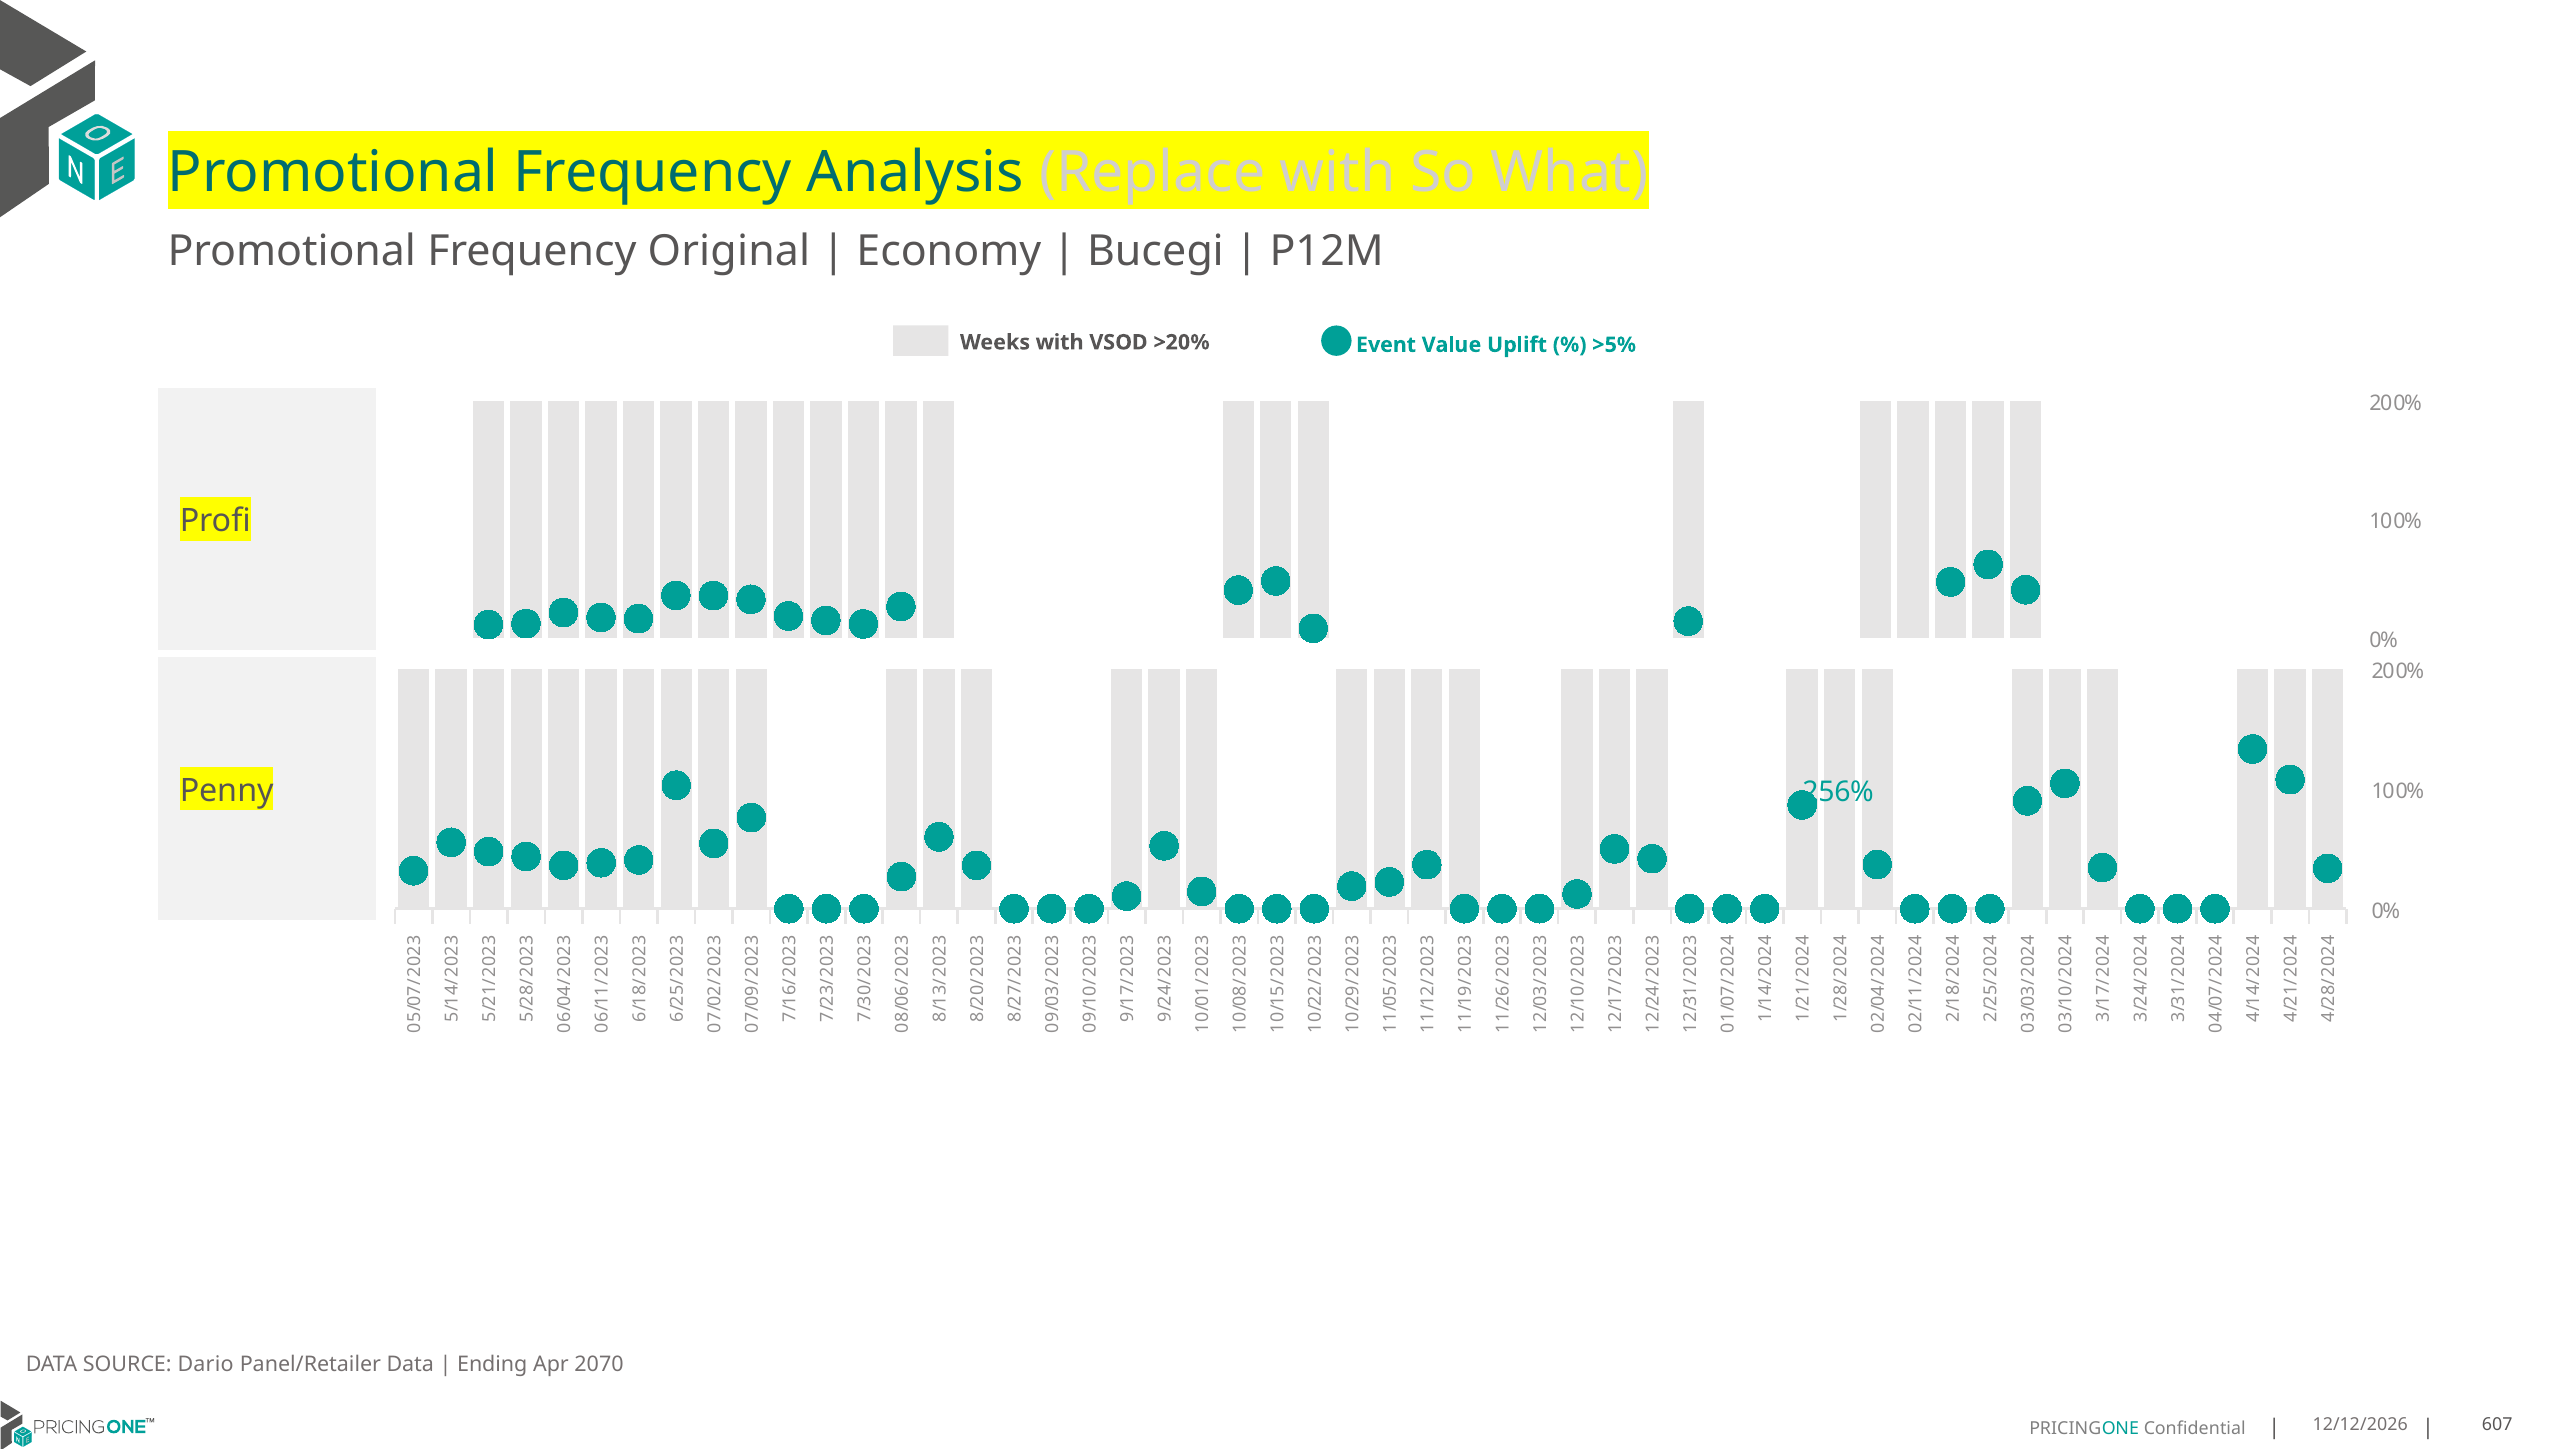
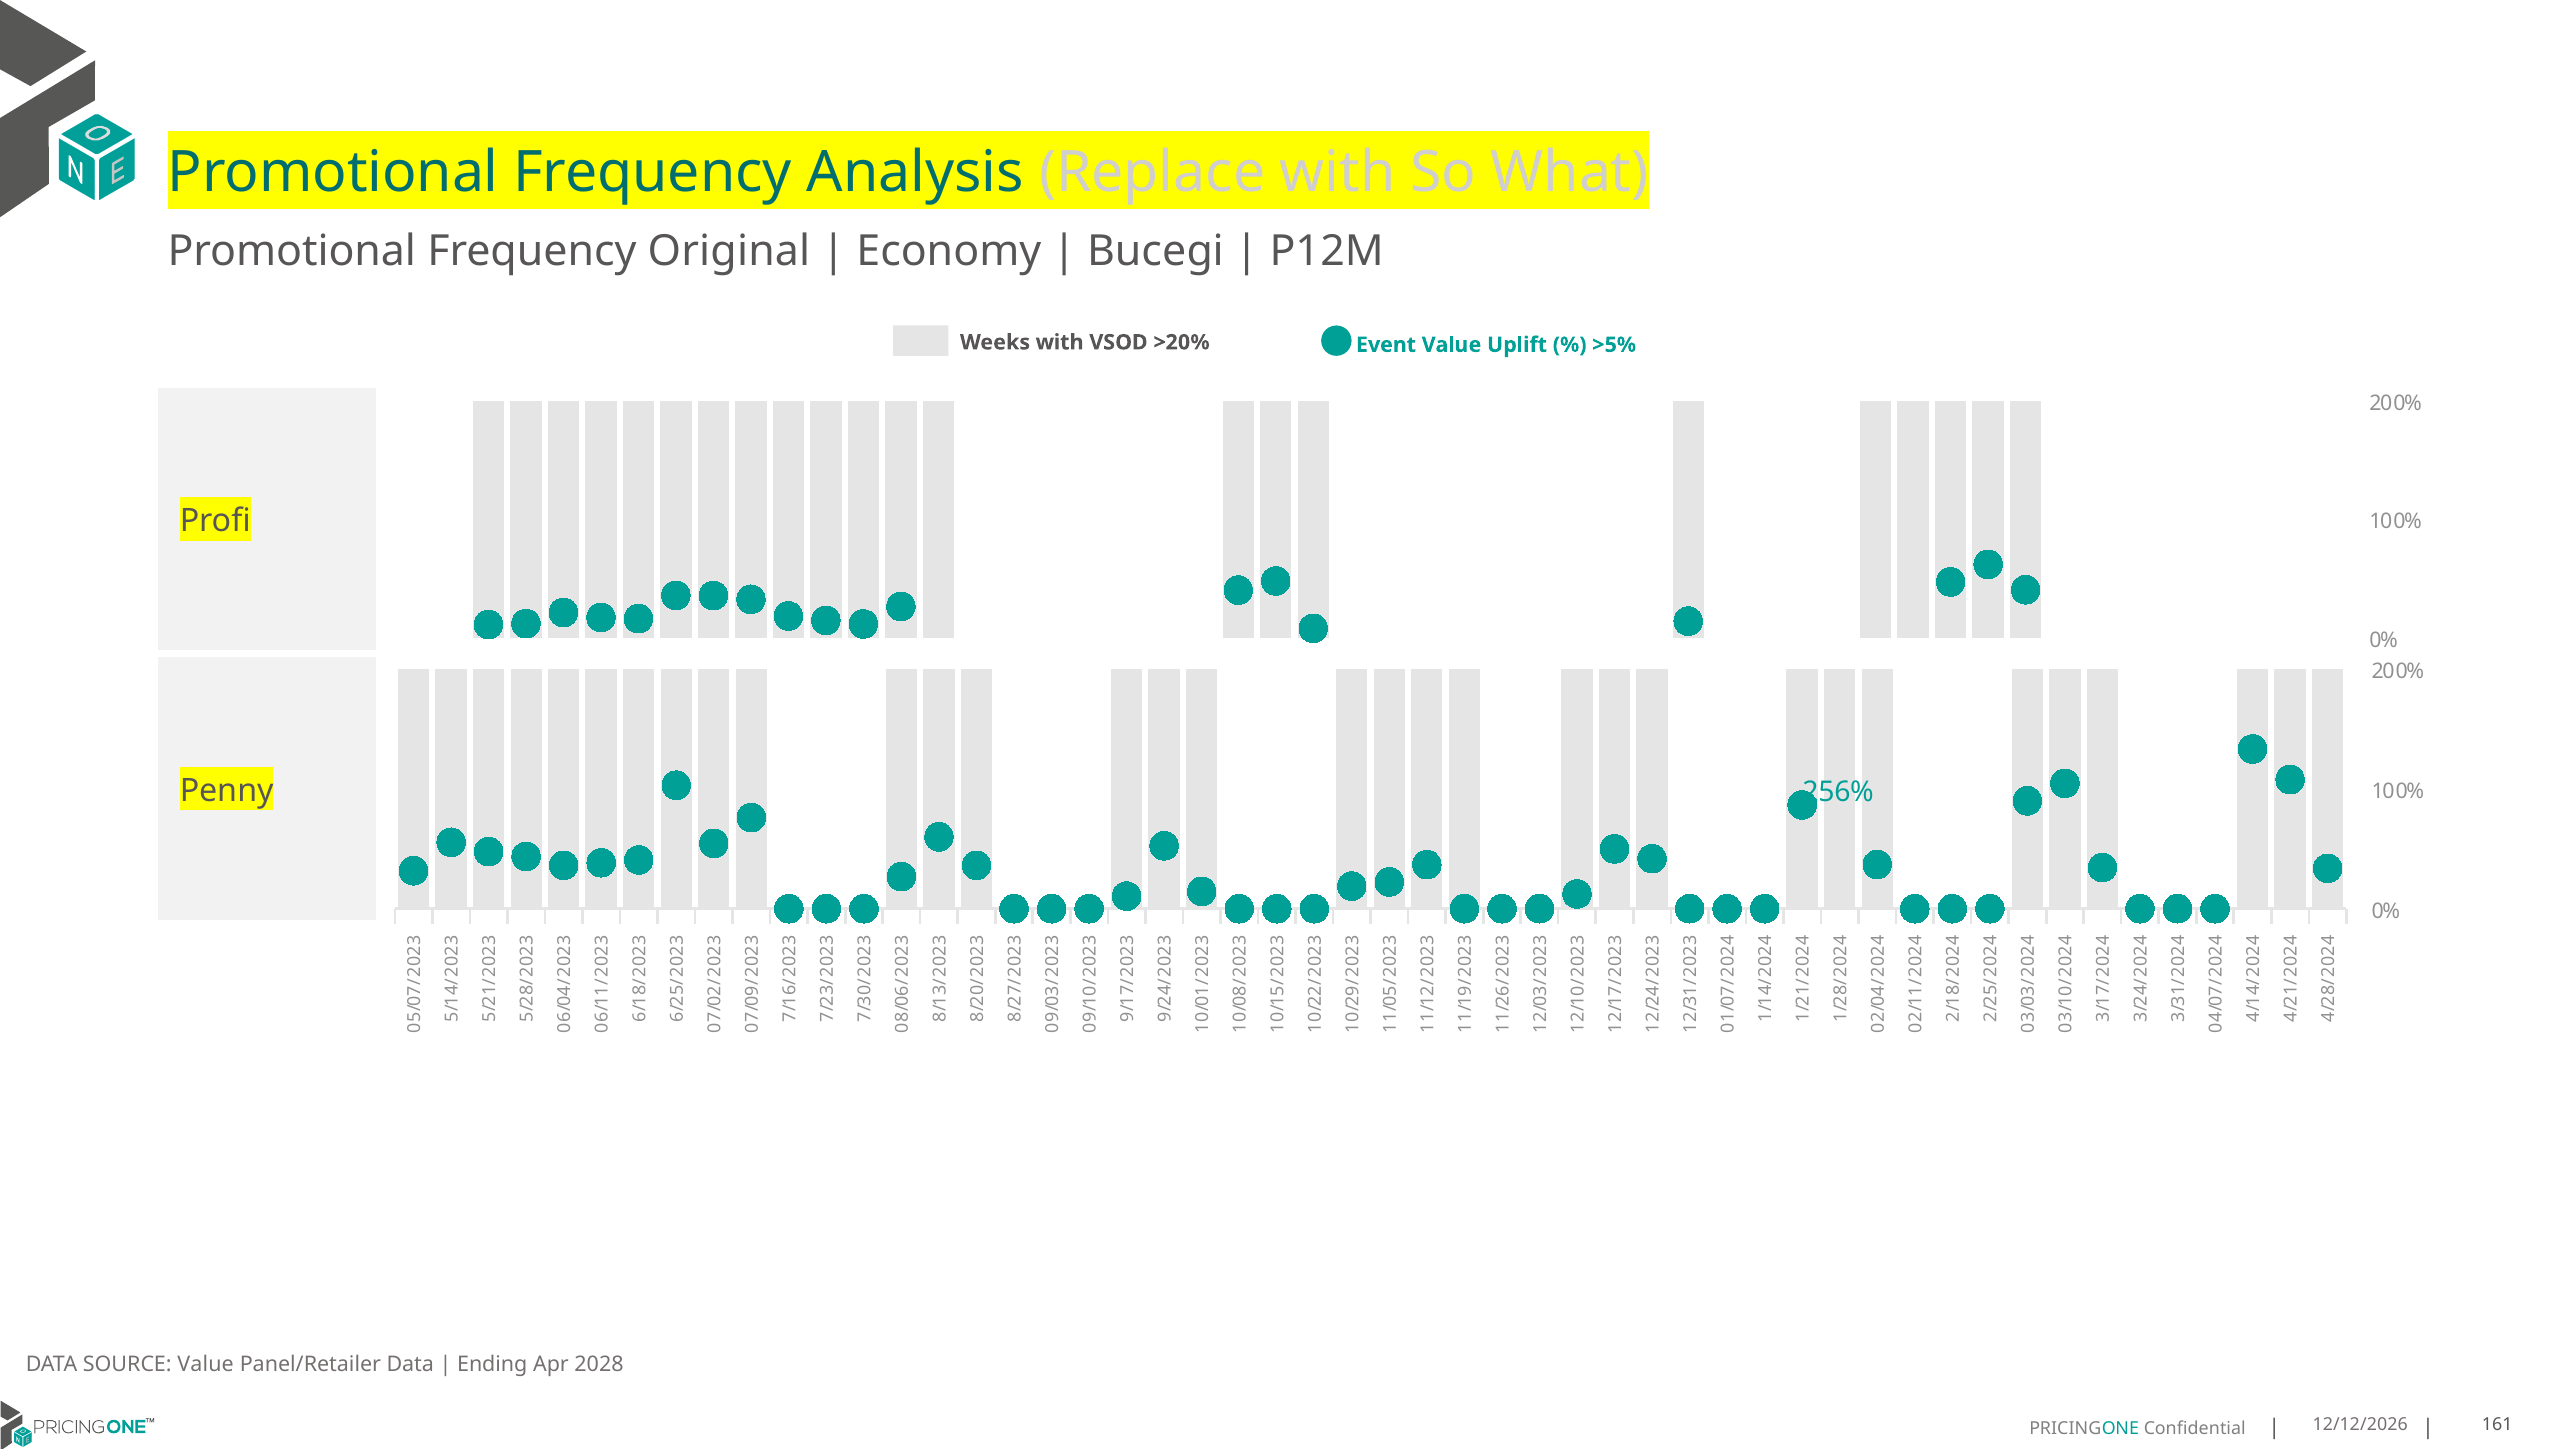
SOURCE Dario: Dario -> Value
2070: 2070 -> 2028
607: 607 -> 161
